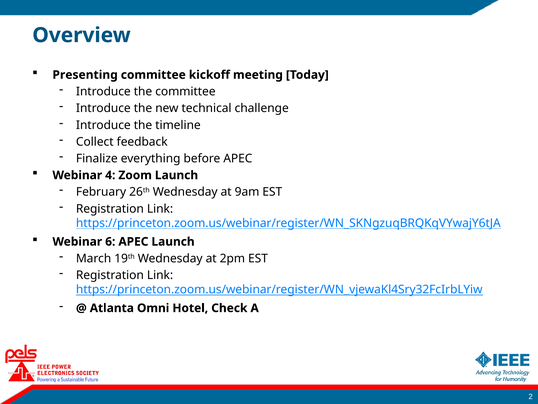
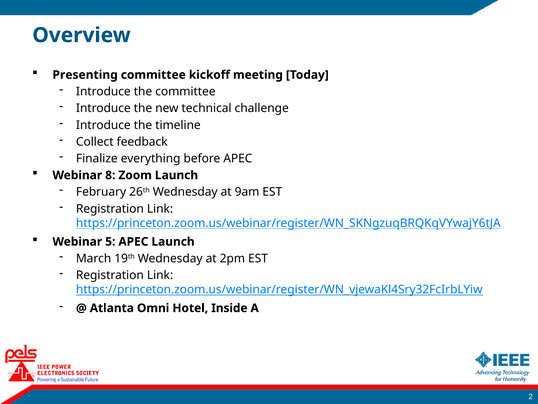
4: 4 -> 8
6: 6 -> 5
Check: Check -> Inside
